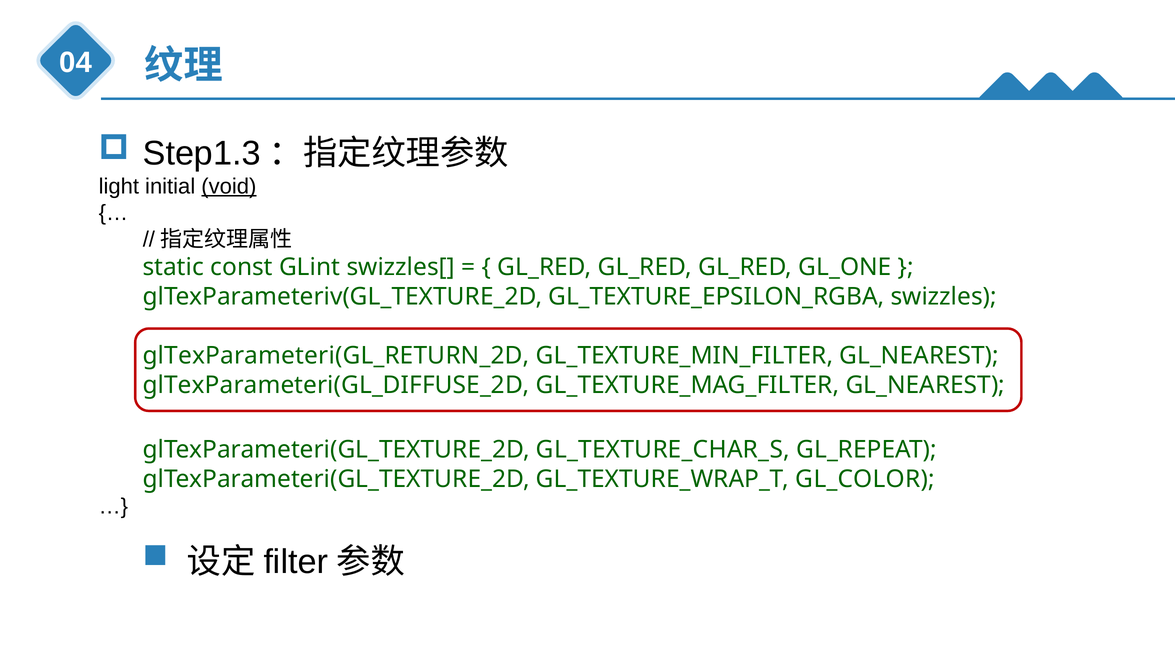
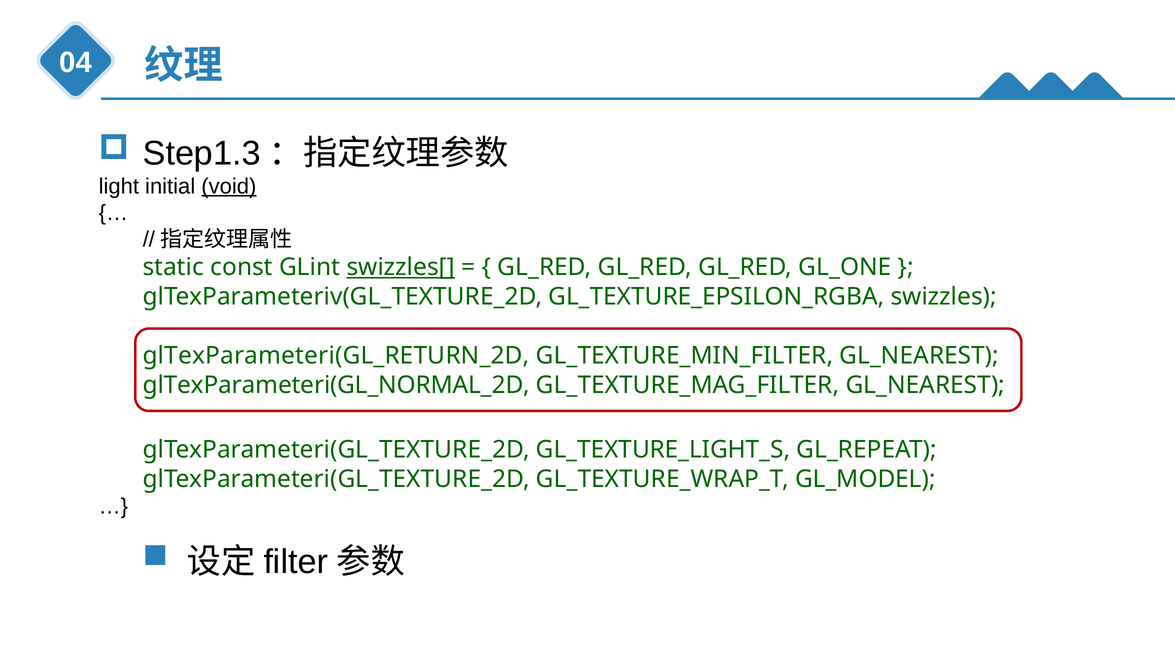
swizzles[ underline: none -> present
glTexParameteri(GL_DIFFUSE_2D: glTexParameteri(GL_DIFFUSE_2D -> glTexParameteri(GL_NORMAL_2D
GL_TEXTURE_CHAR_S: GL_TEXTURE_CHAR_S -> GL_TEXTURE_LIGHT_S
GL_COLOR: GL_COLOR -> GL_MODEL
